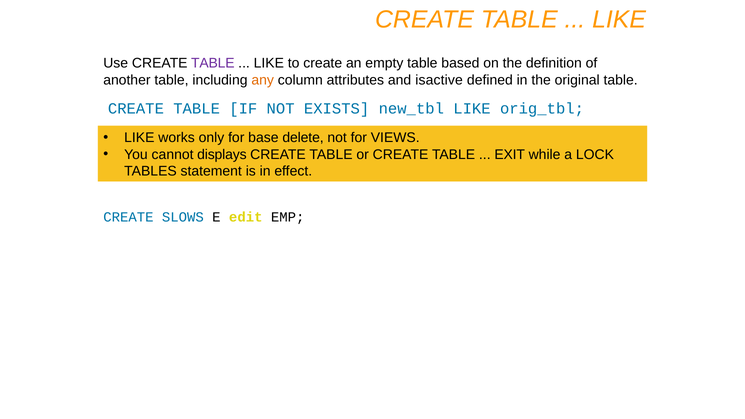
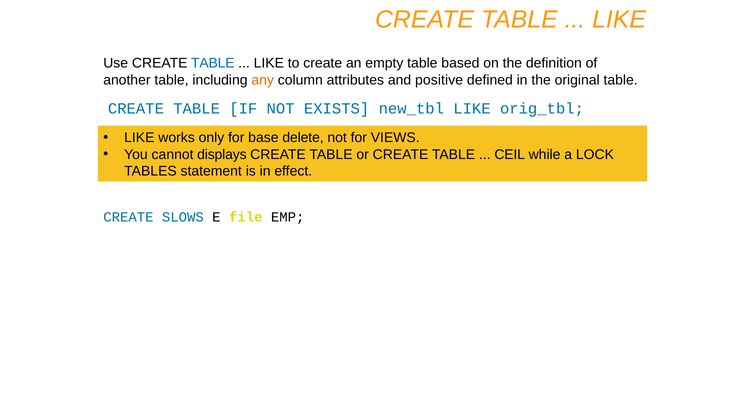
TABLE at (213, 63) colour: purple -> blue
isactive: isactive -> positive
EXIT: EXIT -> CEIL
edit: edit -> file
